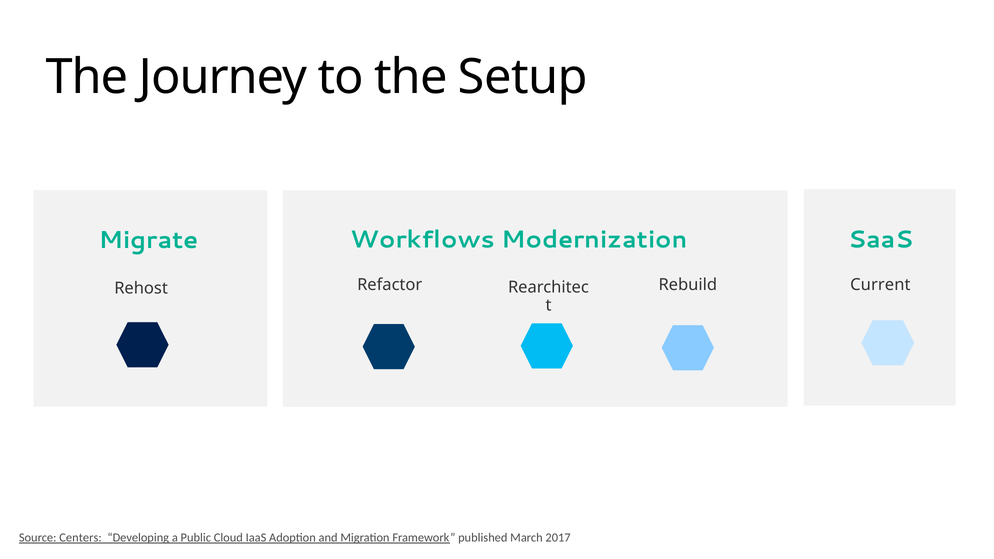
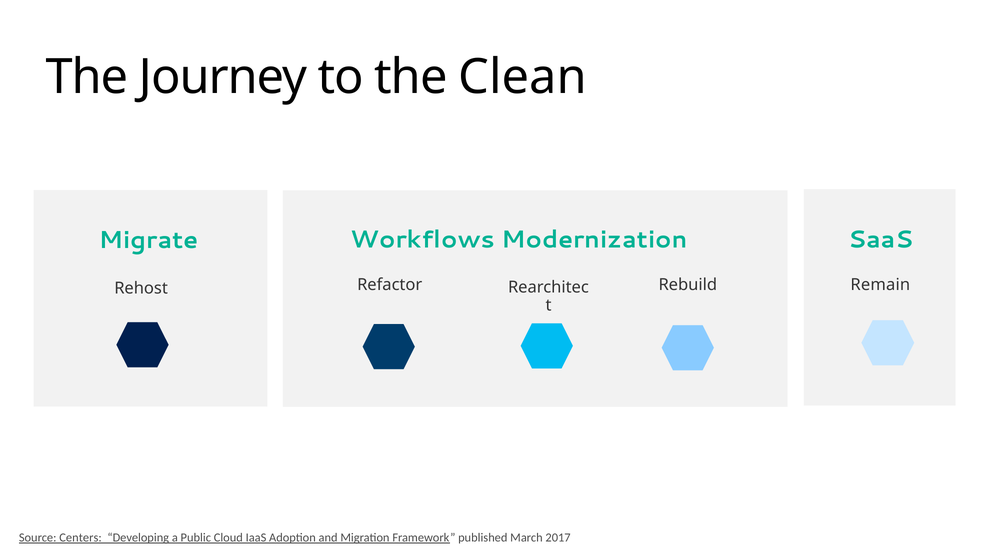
Setup: Setup -> Clean
Current: Current -> Remain
